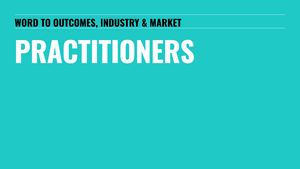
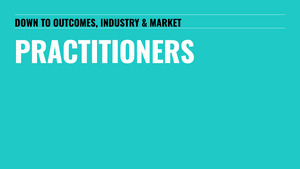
WORD: WORD -> DOWN
